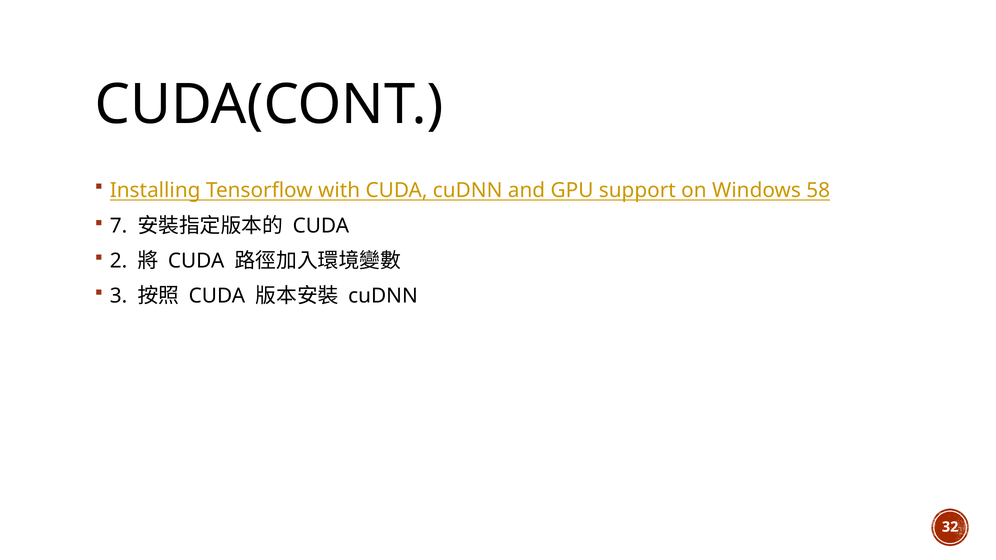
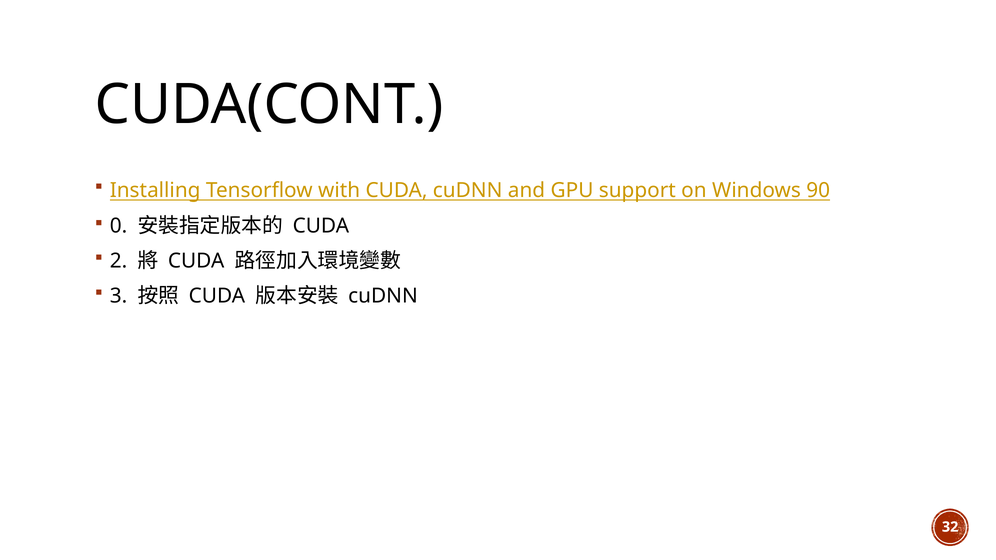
58: 58 -> 90
7: 7 -> 0
